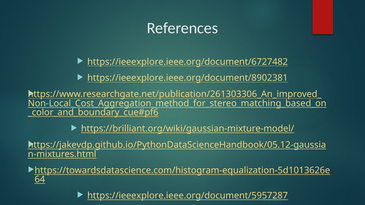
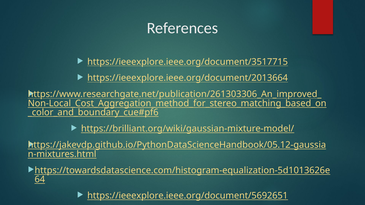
https://ieeexplore.ieee.org/document/6727482: https://ieeexplore.ieee.org/document/6727482 -> https://ieeexplore.ieee.org/document/3517715
https://ieeexplore.ieee.org/document/8902381: https://ieeexplore.ieee.org/document/8902381 -> https://ieeexplore.ieee.org/document/2013664
https://ieeexplore.ieee.org/document/5957287: https://ieeexplore.ieee.org/document/5957287 -> https://ieeexplore.ieee.org/document/5692651
